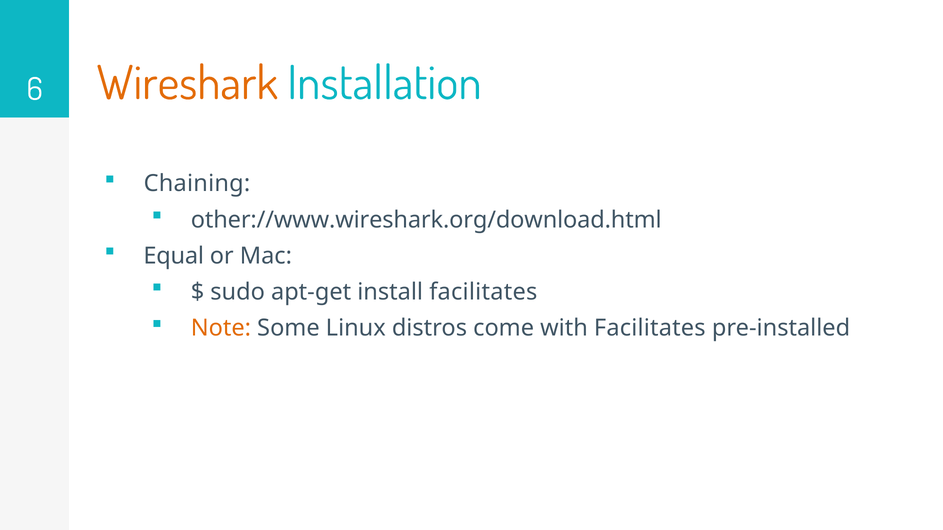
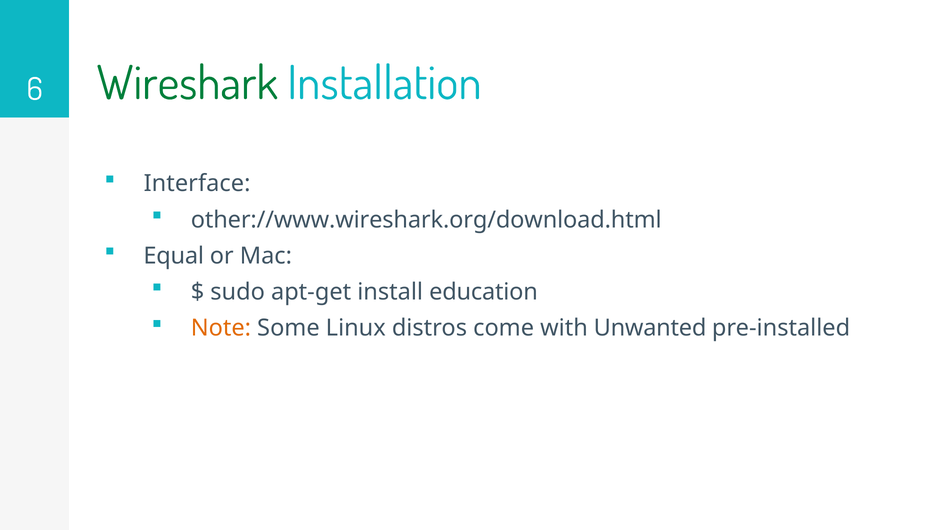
Wireshark colour: orange -> green
Chaining: Chaining -> Interface
install facilitates: facilitates -> education
with Facilitates: Facilitates -> Unwanted
